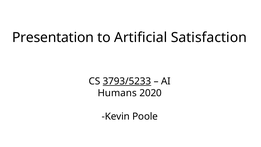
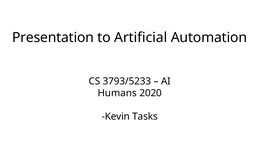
Satisfaction: Satisfaction -> Automation
3793/5233 underline: present -> none
Poole: Poole -> Tasks
